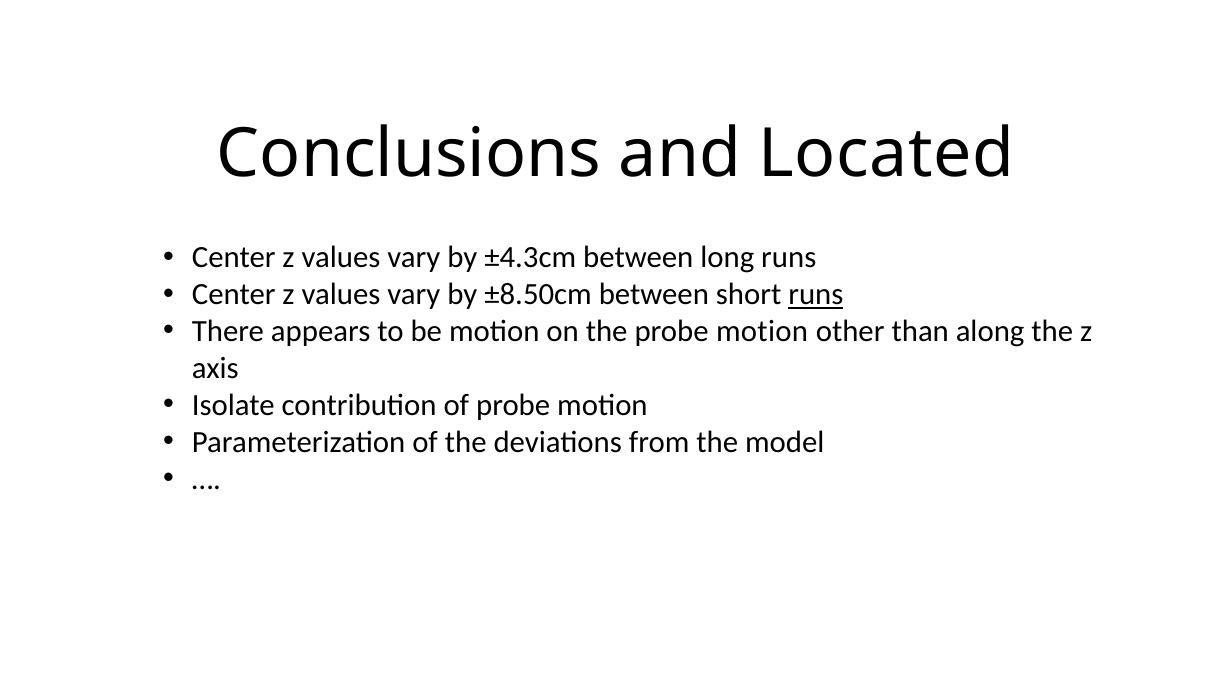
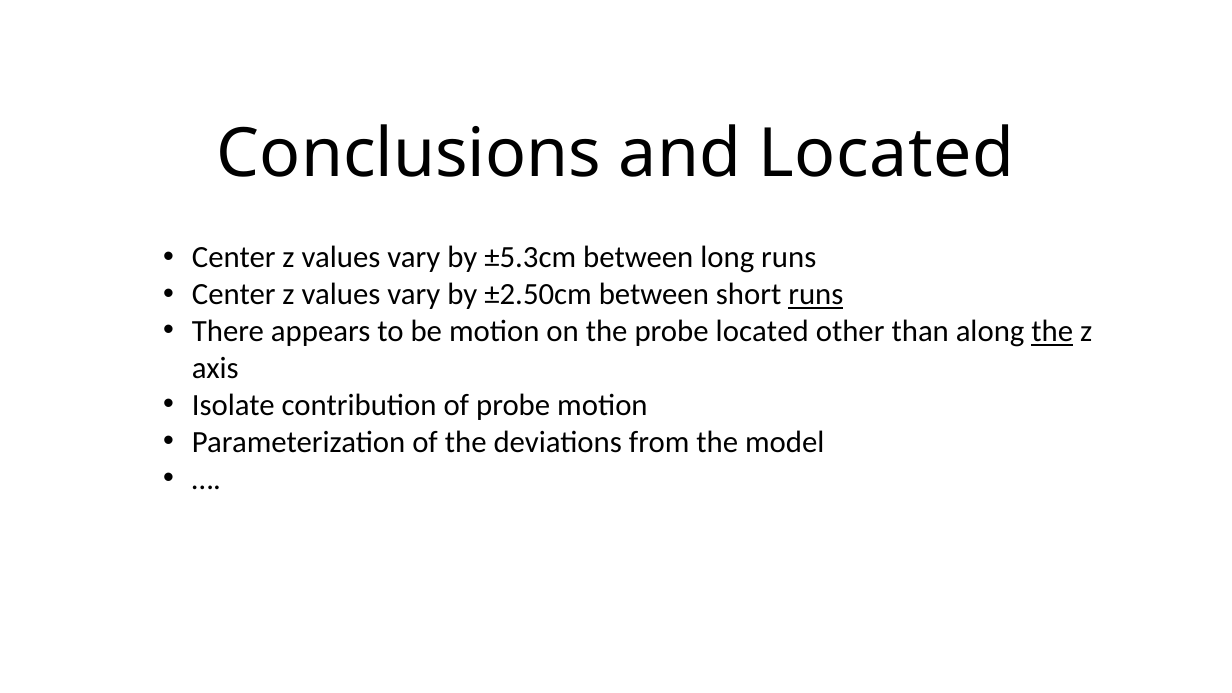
±4.3cm: ±4.3cm -> ±5.3cm
±8.50cm: ±8.50cm -> ±2.50cm
the probe motion: motion -> located
the at (1052, 332) underline: none -> present
